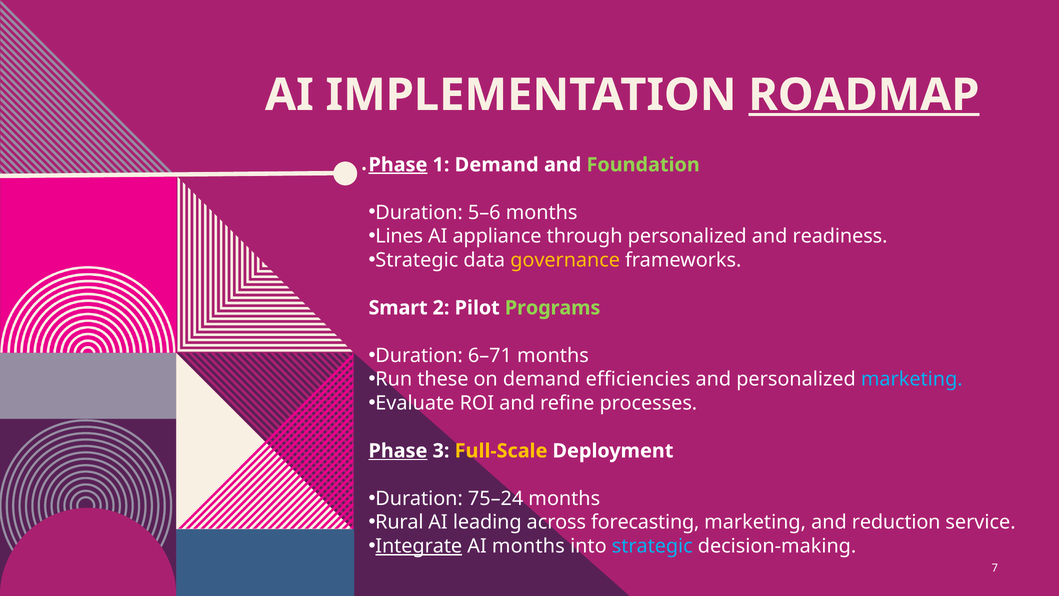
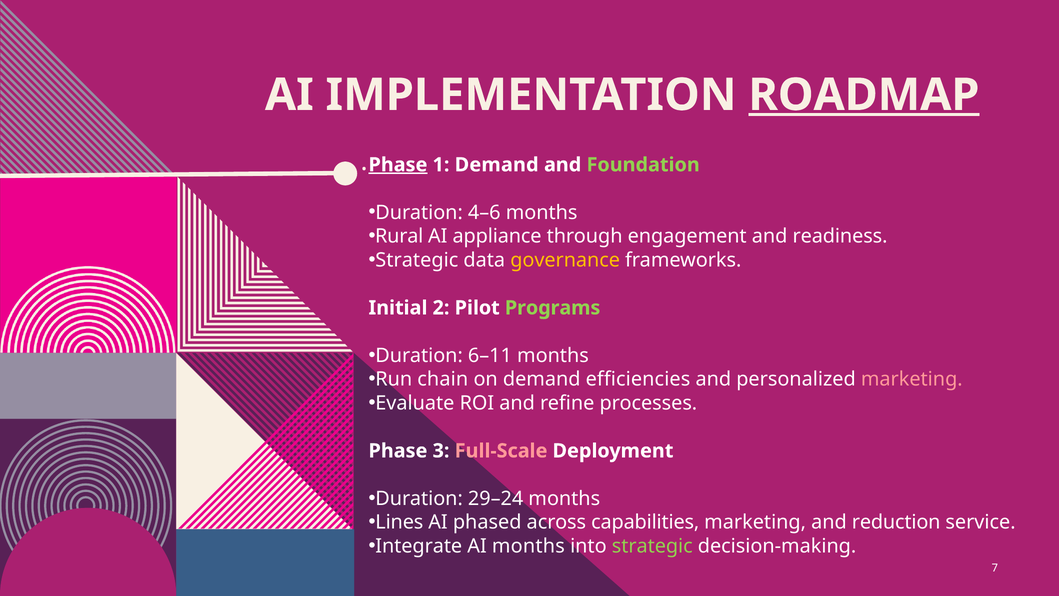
5–6: 5–6 -> 4–6
Lines: Lines -> Rural
through personalized: personalized -> engagement
Smart: Smart -> Initial
6–71: 6–71 -> 6–11
these: these -> chain
marketing at (912, 379) colour: light blue -> pink
Phase at (398, 451) underline: present -> none
Full-Scale colour: yellow -> pink
75–24: 75–24 -> 29–24
Rural: Rural -> Lines
leading: leading -> phased
forecasting: forecasting -> capabilities
Integrate underline: present -> none
strategic at (652, 546) colour: light blue -> light green
